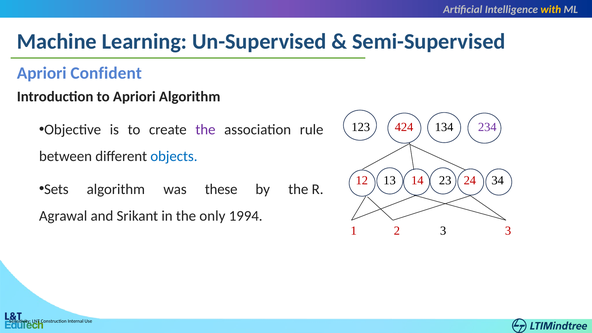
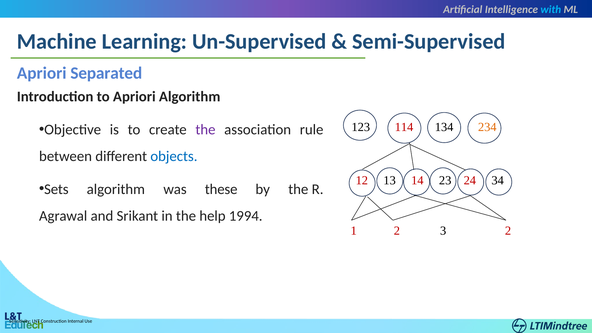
with colour: yellow -> light blue
Confident: Confident -> Separated
424: 424 -> 114
234 colour: purple -> orange
only: only -> help
3 3: 3 -> 2
